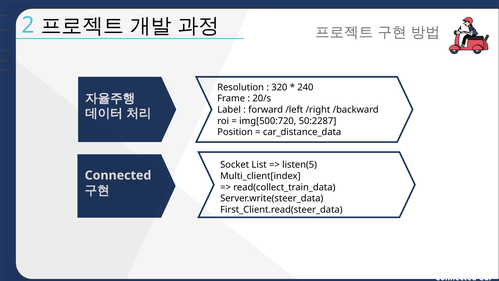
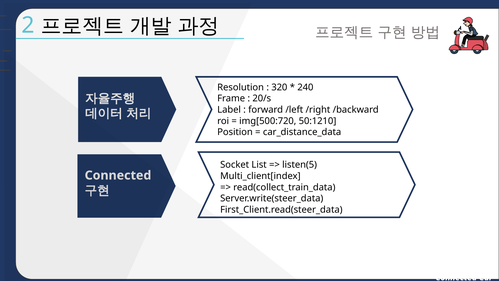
50:2287: 50:2287 -> 50:1210
